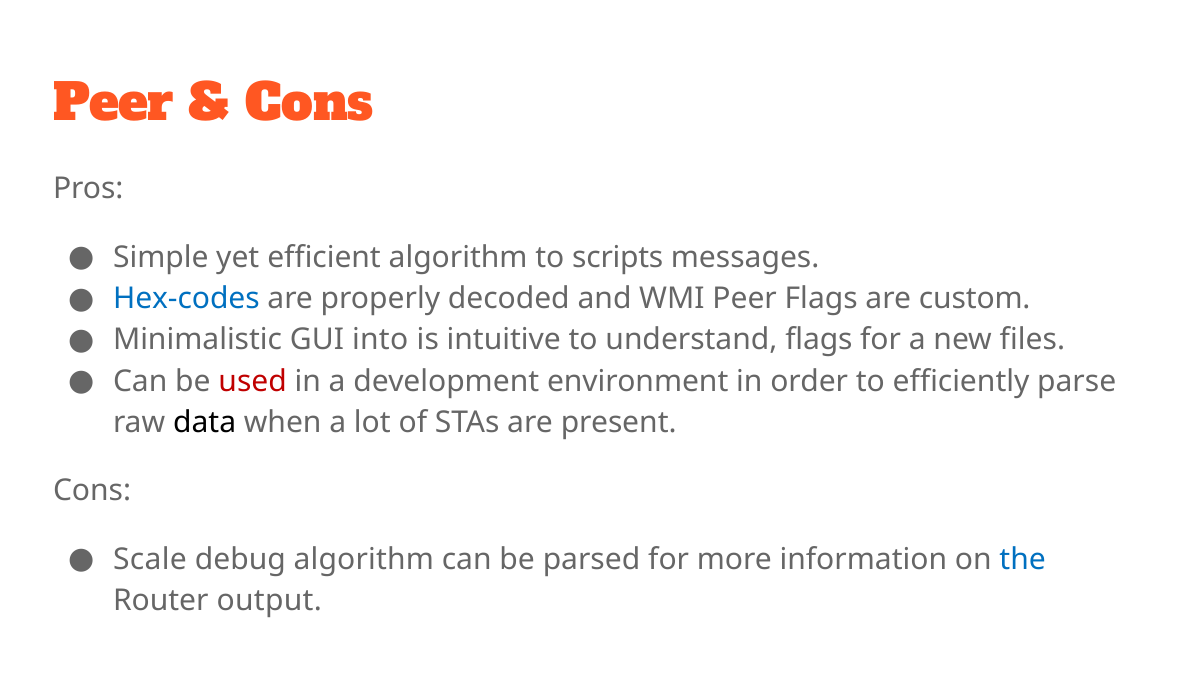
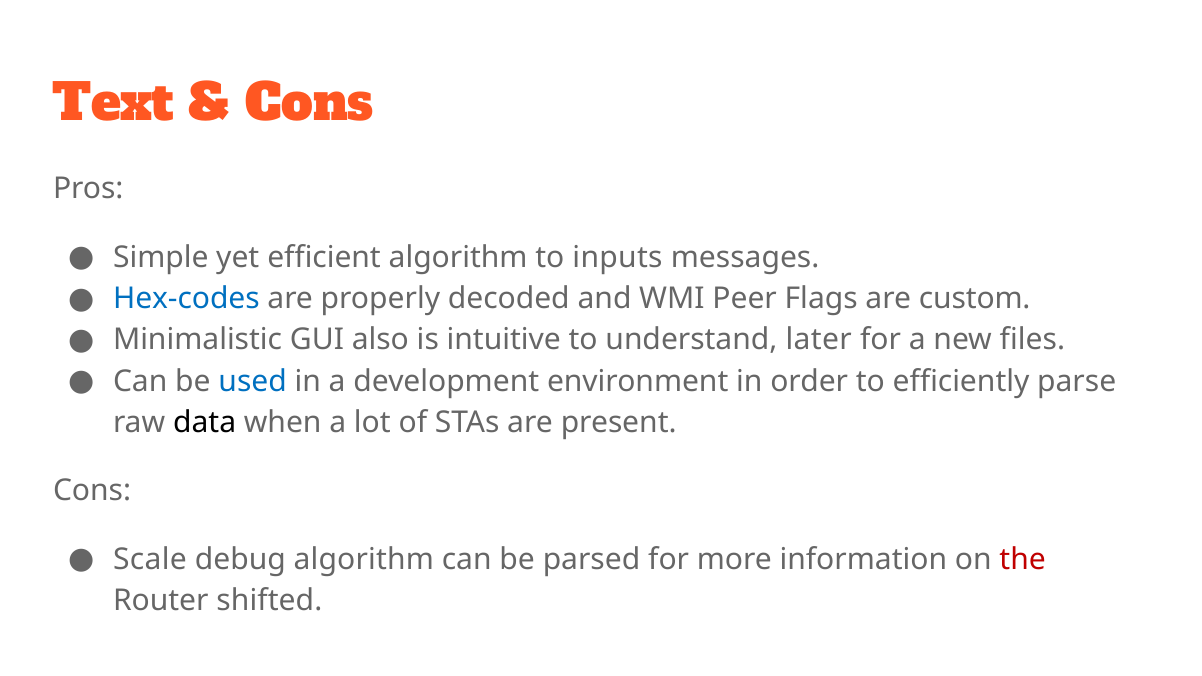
Peer at (114, 104): Peer -> Text
scripts: scripts -> inputs
into: into -> also
understand flags: flags -> later
used colour: red -> blue
the colour: blue -> red
output: output -> shifted
